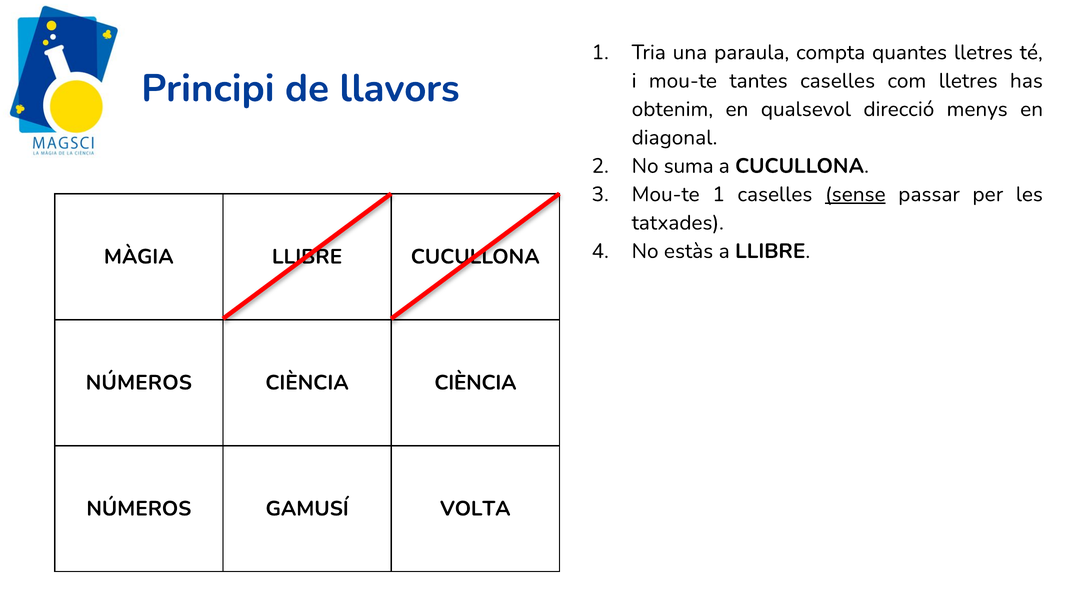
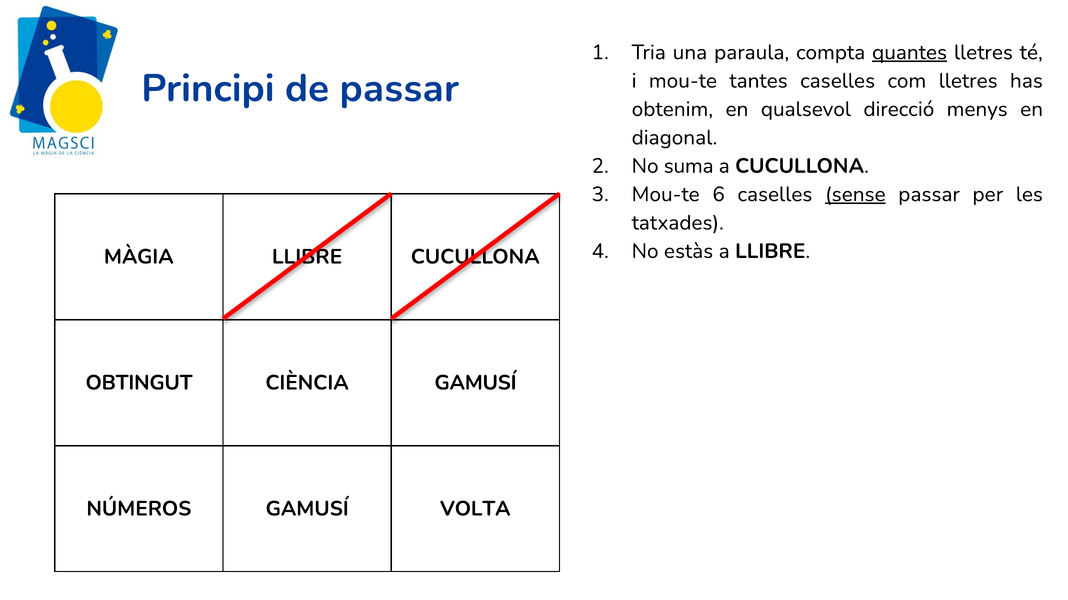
quantes underline: none -> present
de llavors: llavors -> passar
Mou-te 1: 1 -> 6
NÚMEROS at (139, 383): NÚMEROS -> OBTINGUT
CIÈNCIA CIÈNCIA: CIÈNCIA -> GAMUSÍ
